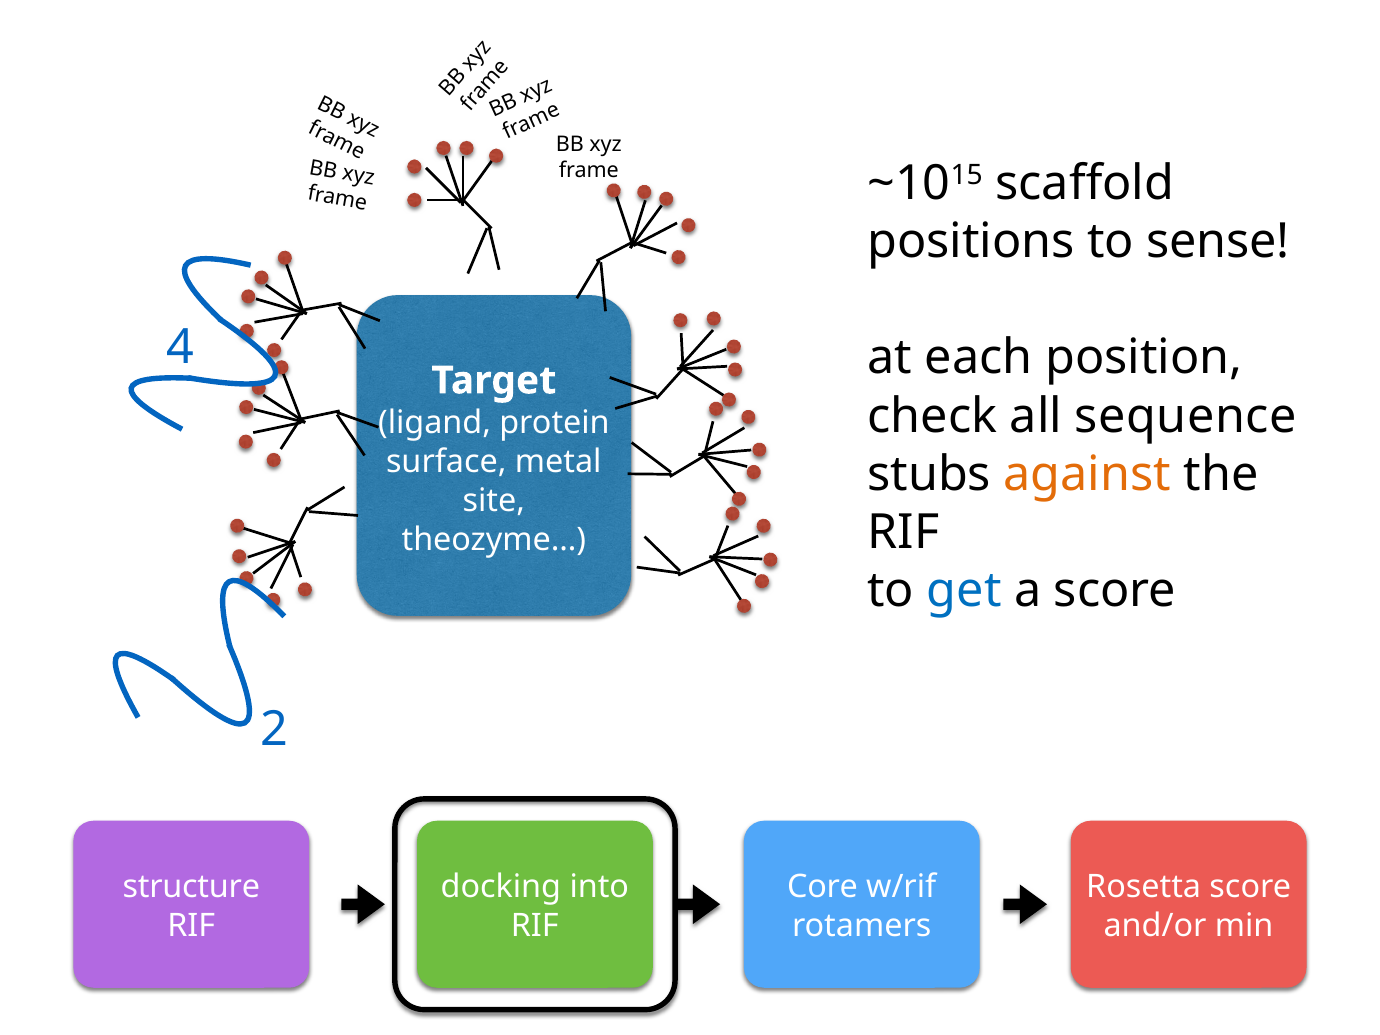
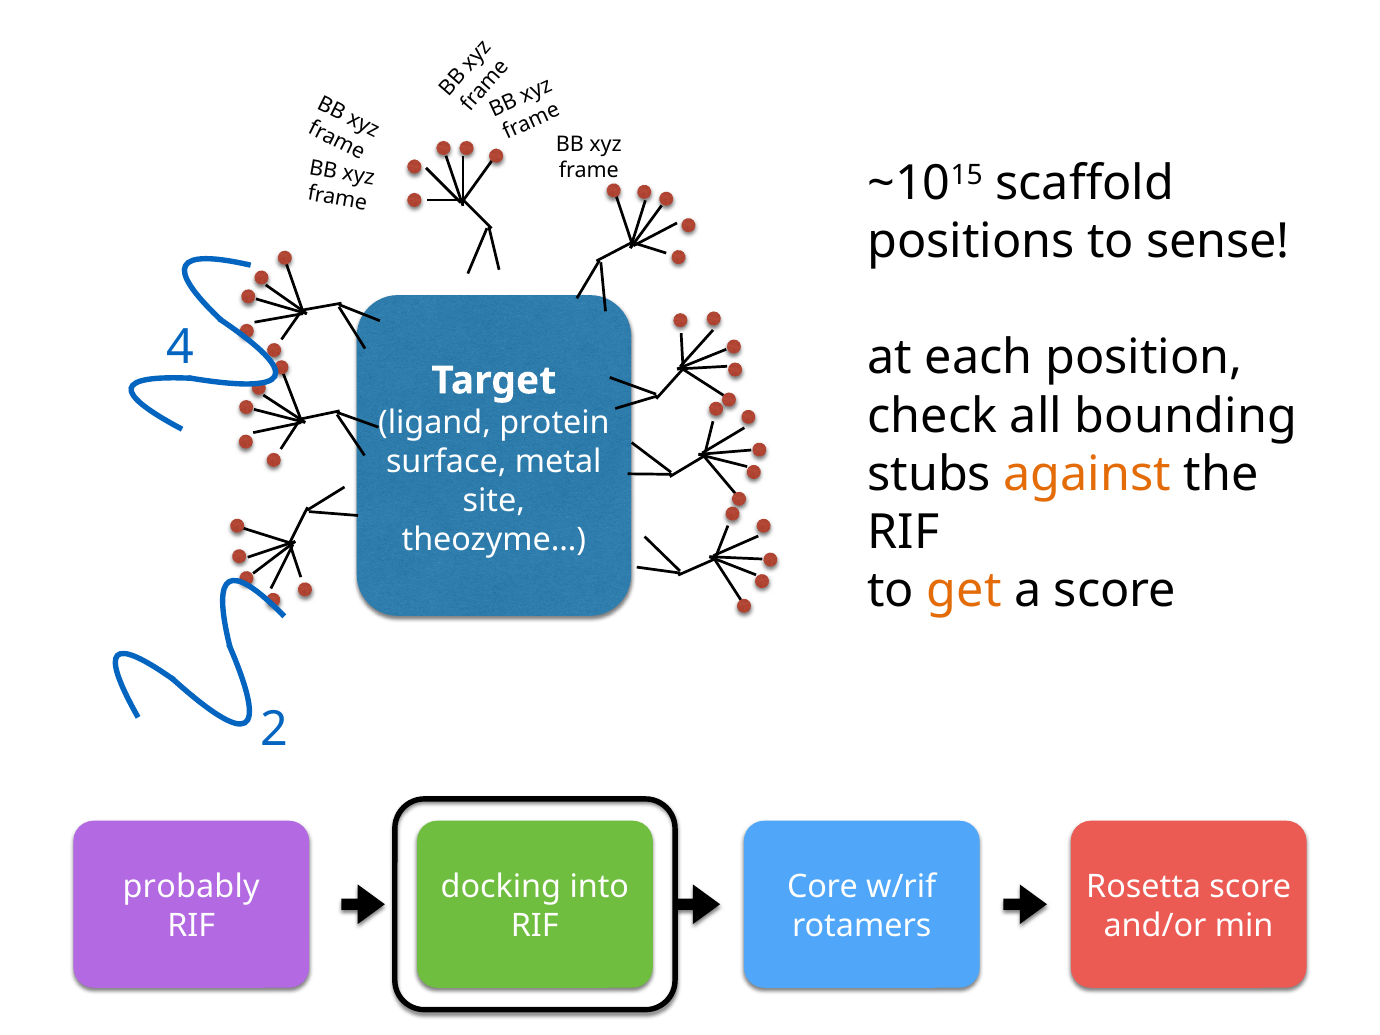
sequence: sequence -> bounding
get colour: blue -> orange
structure: structure -> probably
